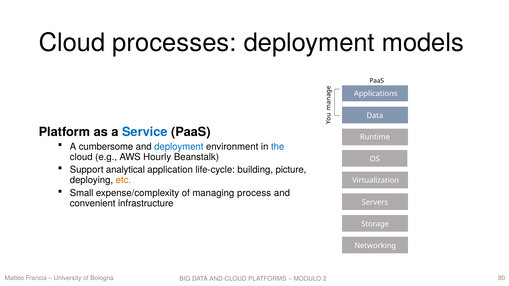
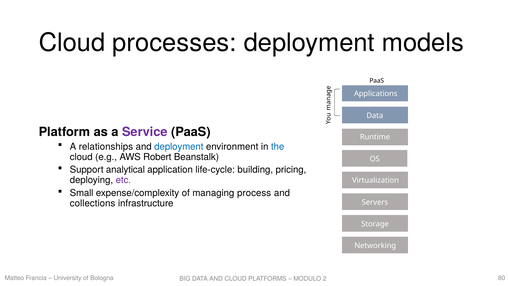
Service colour: blue -> purple
cumbersome: cumbersome -> relationships
Hourly: Hourly -> Robert
picture: picture -> pricing
etc colour: orange -> purple
convenient: convenient -> collections
